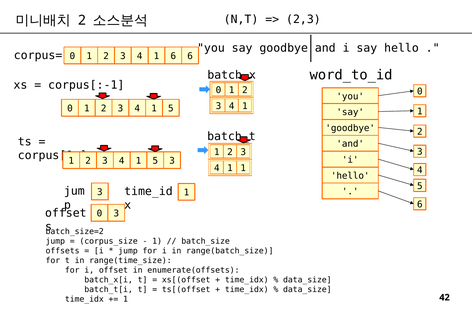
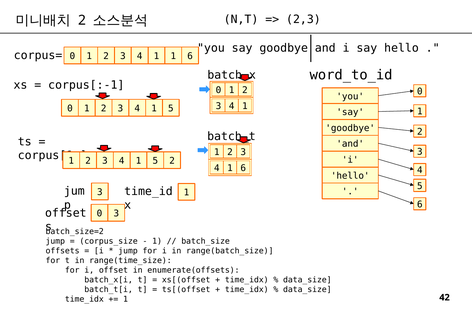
6 at (173, 56): 6 -> 1
5 3: 3 -> 2
1 at (243, 168): 1 -> 6
